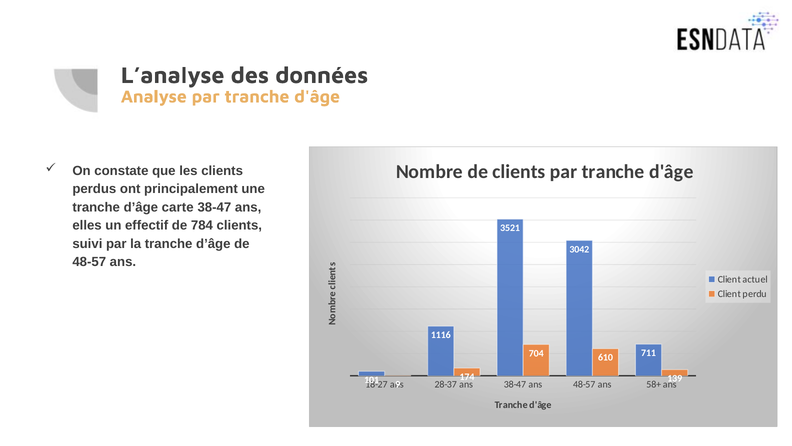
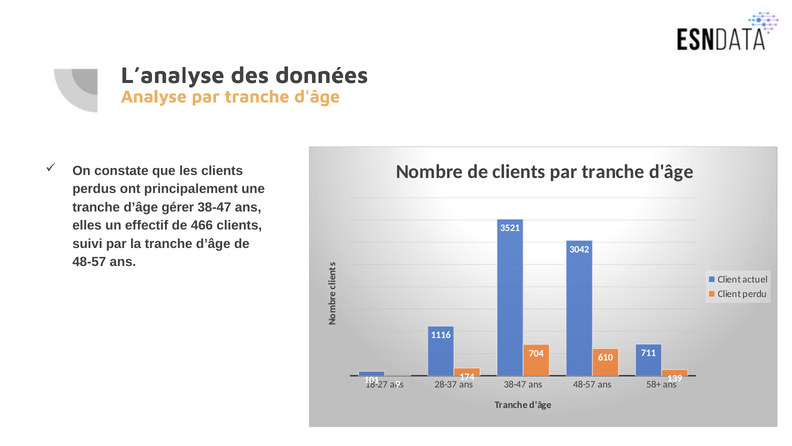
carte: carte -> gérer
784: 784 -> 466
